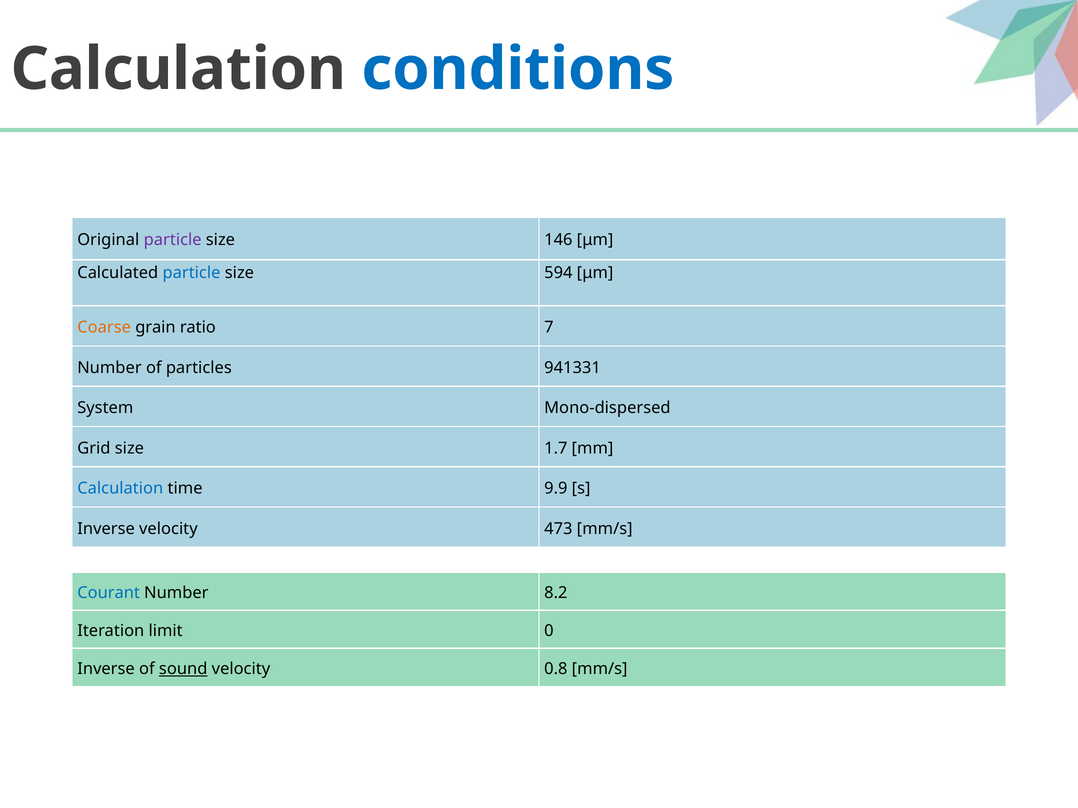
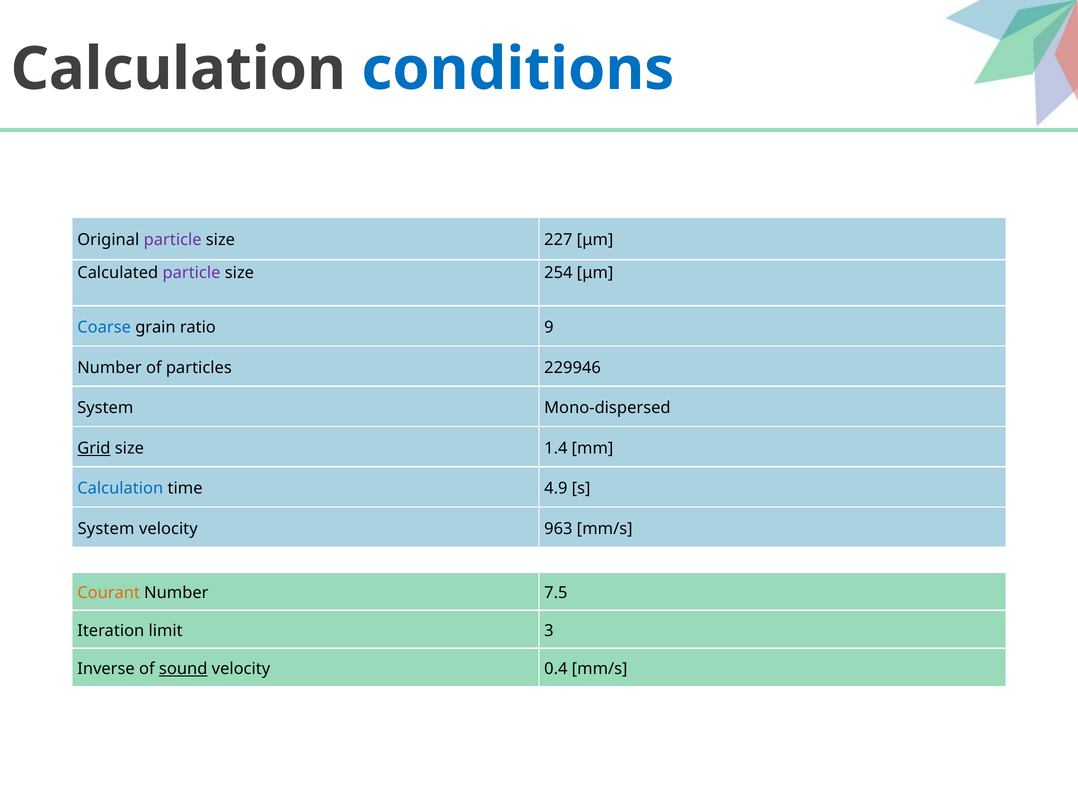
146: 146 -> 227
particle at (191, 273) colour: blue -> purple
594: 594 -> 254
Coarse colour: orange -> blue
7: 7 -> 9
941331: 941331 -> 229946
Grid underline: none -> present
1.7: 1.7 -> 1.4
9.9: 9.9 -> 4.9
Inverse at (106, 529): Inverse -> System
473: 473 -> 963
Courant colour: blue -> orange
8.2: 8.2 -> 7.5
0: 0 -> 3
0.8: 0.8 -> 0.4
